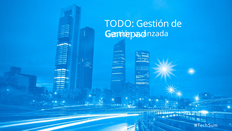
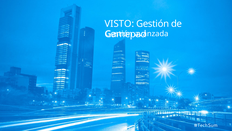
TODO: TODO -> VISTO
